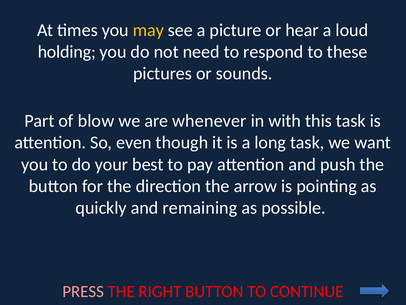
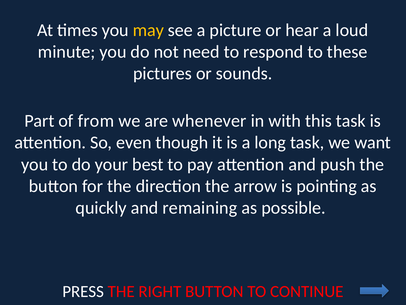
holding: holding -> minute
blow: blow -> from
PRESS colour: pink -> white
